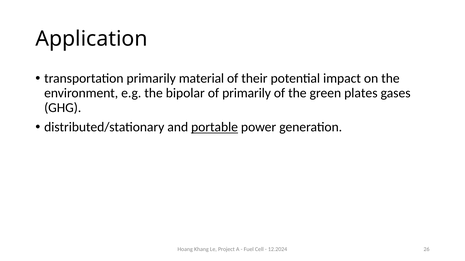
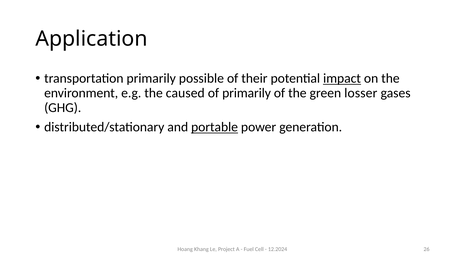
material: material -> possible
impact underline: none -> present
bipolar: bipolar -> caused
plates: plates -> losser
